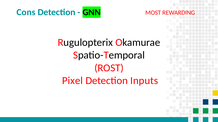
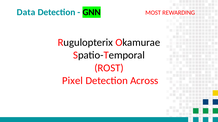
Cons: Cons -> Data
Inputs: Inputs -> Across
